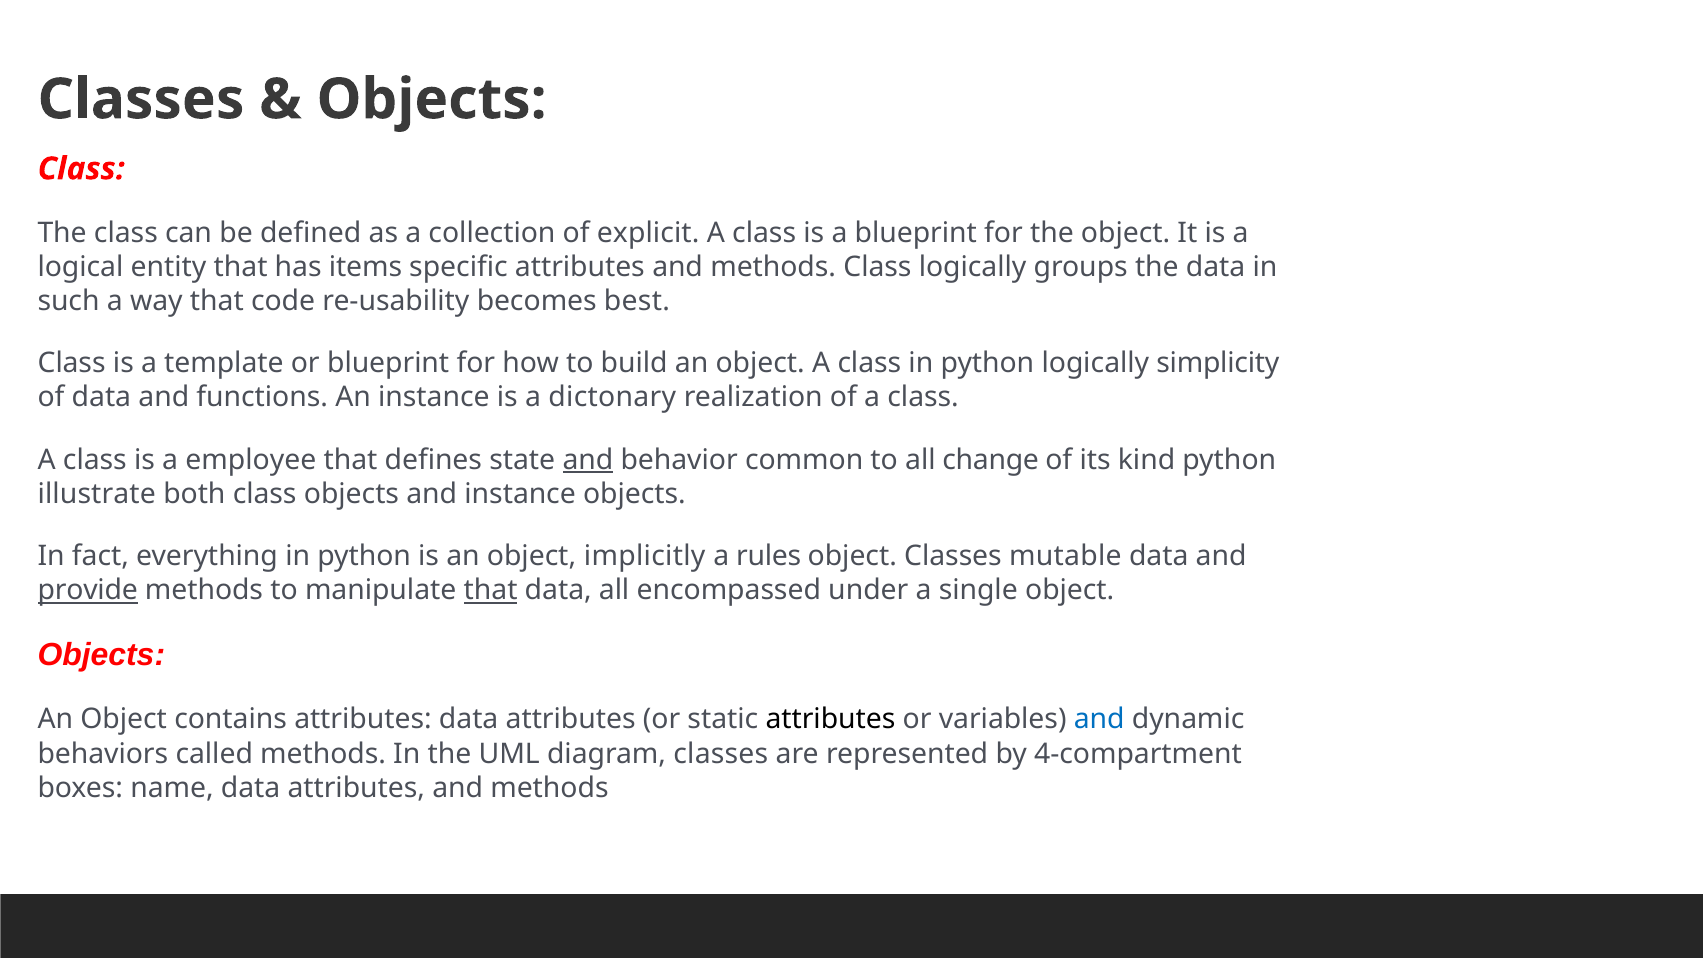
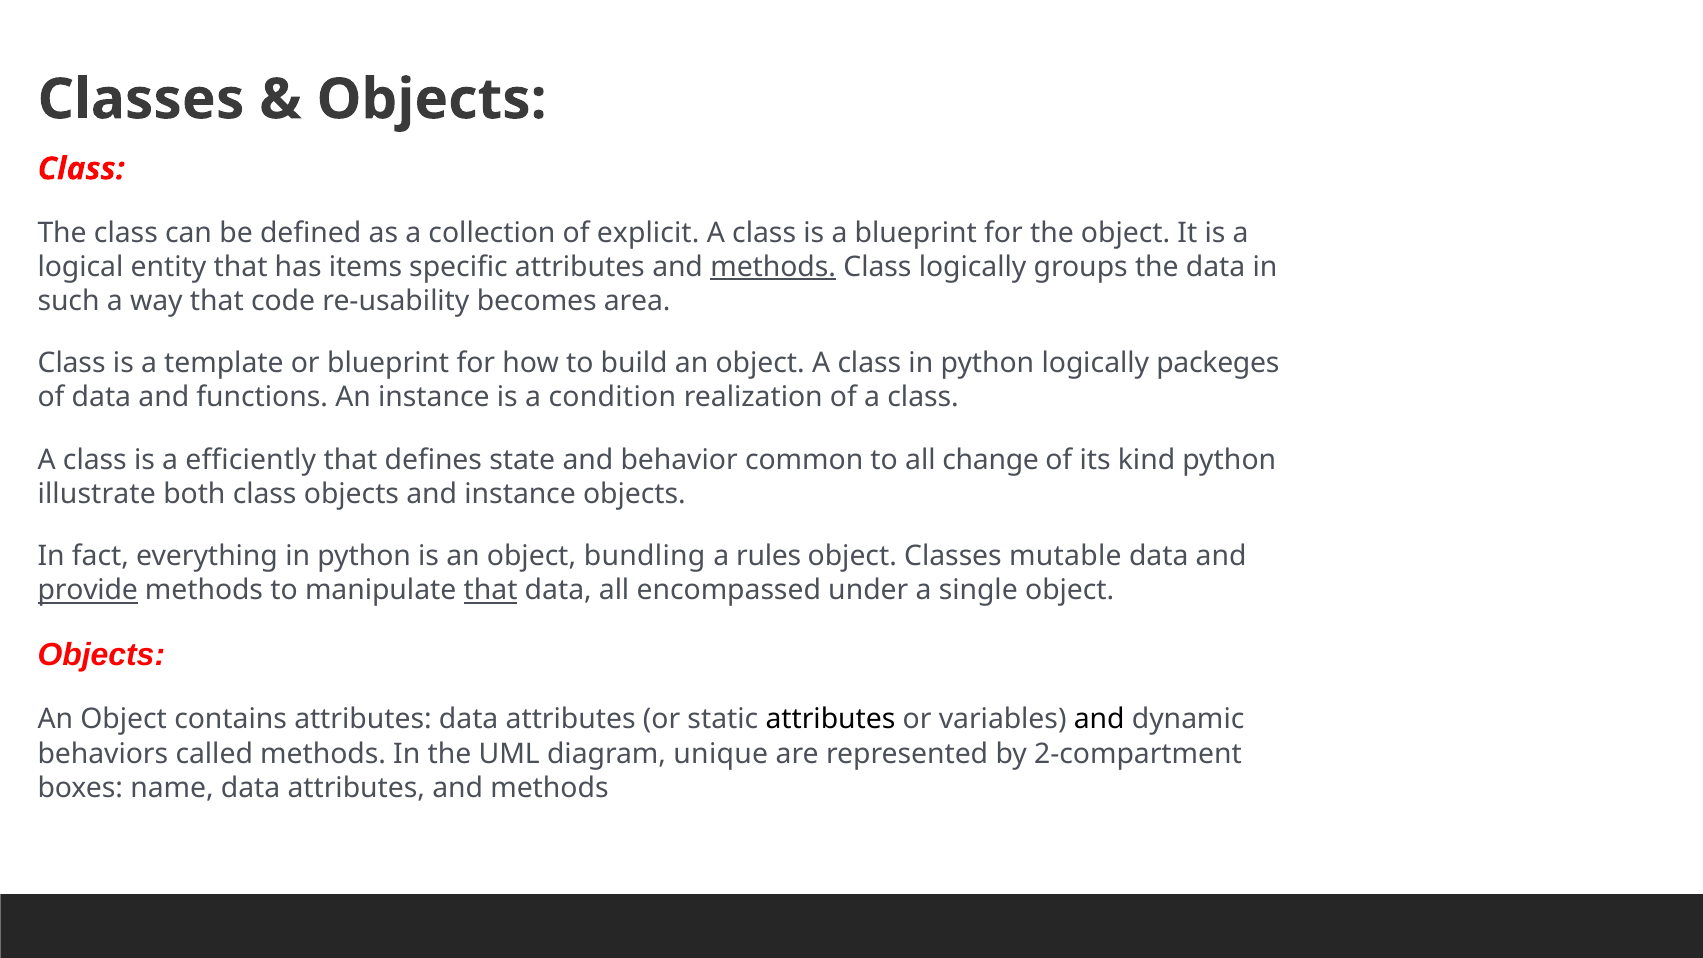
methods at (773, 267) underline: none -> present
best: best -> area
simplicity: simplicity -> packeges
dictonary: dictonary -> condition
employee: employee -> efficiently
and at (588, 460) underline: present -> none
implicitly: implicitly -> bundling
and at (1099, 720) colour: blue -> black
diagram classes: classes -> unique
4-compartment: 4-compartment -> 2-compartment
